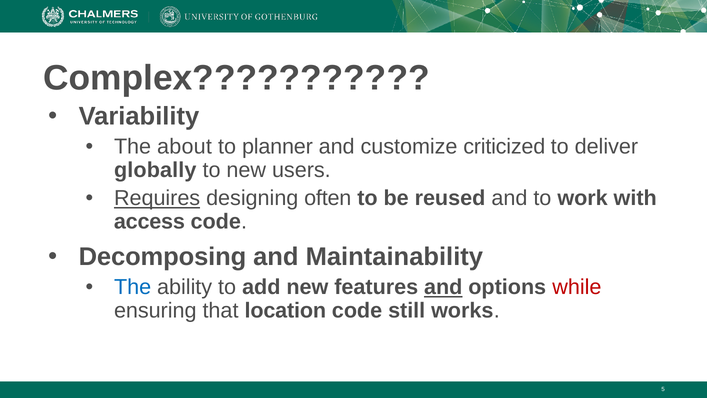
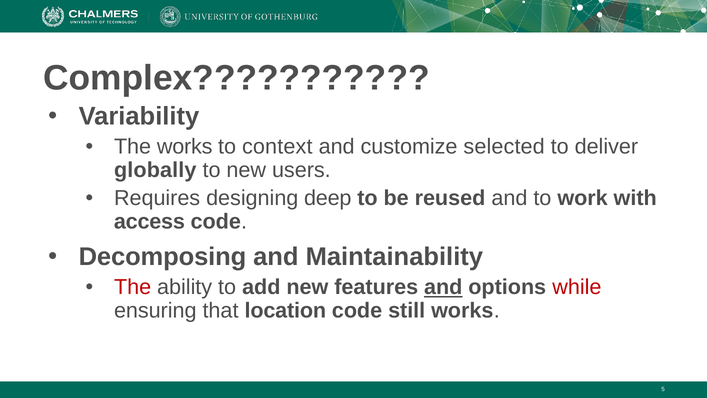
The about: about -> works
planner: planner -> context
criticized: criticized -> selected
Requires underline: present -> none
often: often -> deep
The at (133, 287) colour: blue -> red
